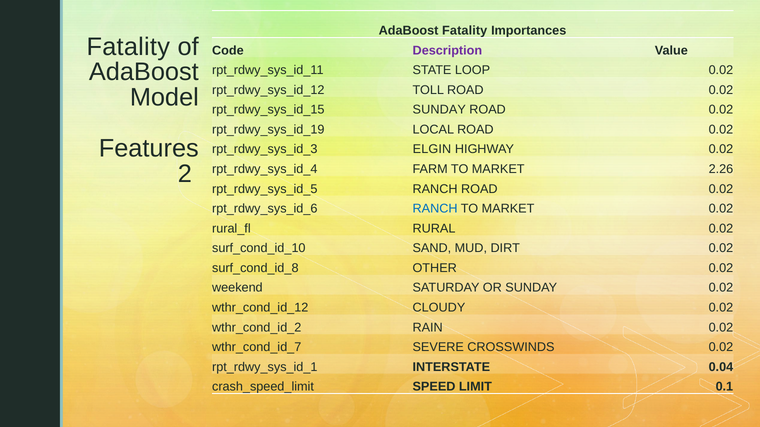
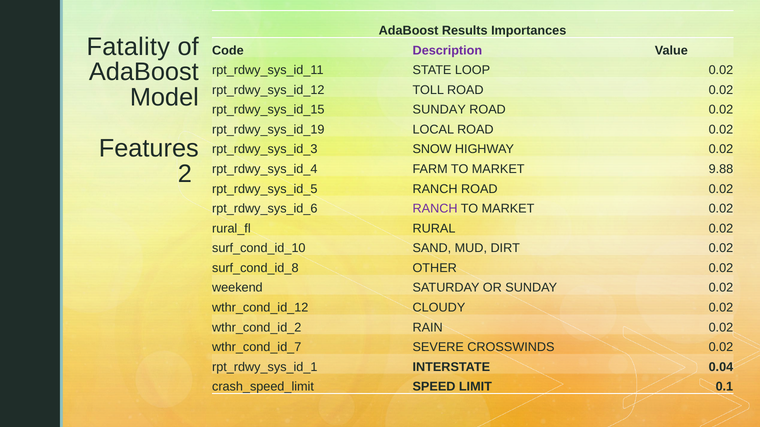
AdaBoost Fatality: Fatality -> Results
ELGIN: ELGIN -> SNOW
2.26: 2.26 -> 9.88
RANCH at (435, 209) colour: blue -> purple
